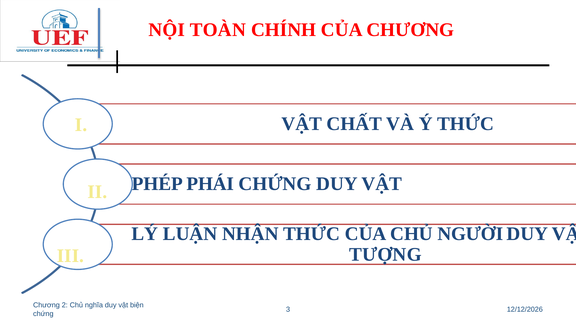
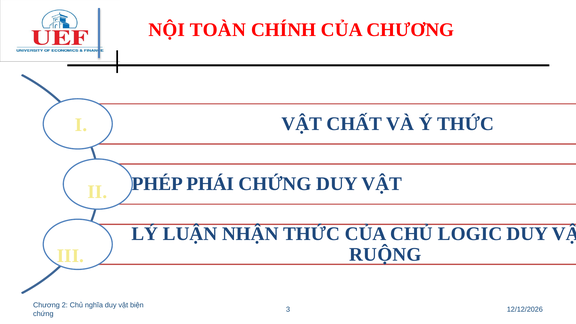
NGƯỜI: NGƯỜI -> LOGIC
TƯỢNG: TƯỢNG -> RUỘNG
